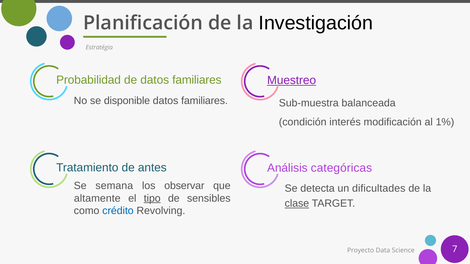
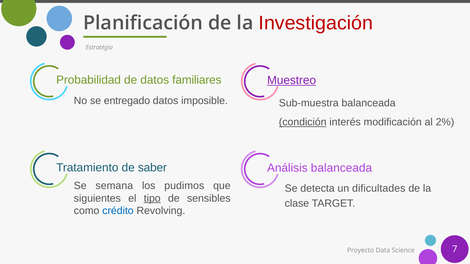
Investigación colour: black -> red
disponible: disponible -> entregado
familiares at (205, 101): familiares -> imposible
condición underline: none -> present
1%: 1% -> 2%
antes: antes -> saber
Análisis categóricas: categóricas -> balanceada
observar: observar -> pudimos
altamente: altamente -> siguientes
clase underline: present -> none
